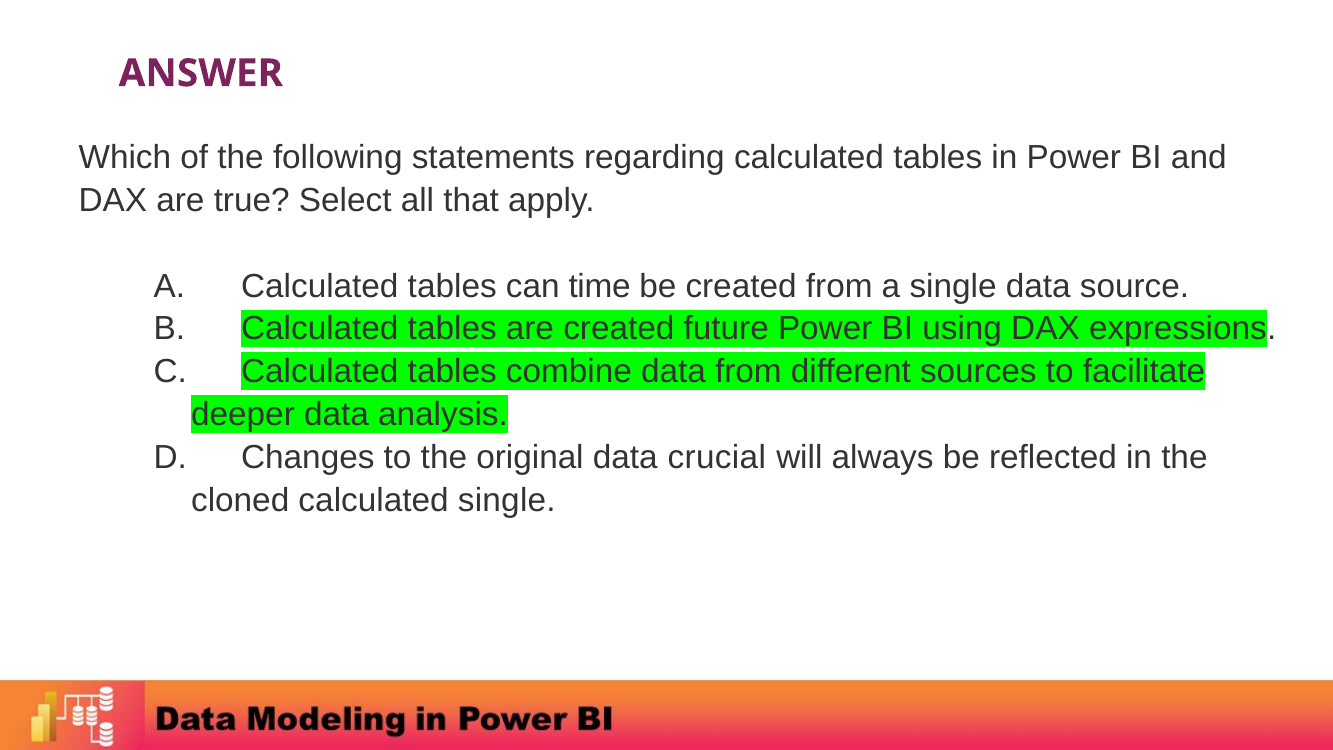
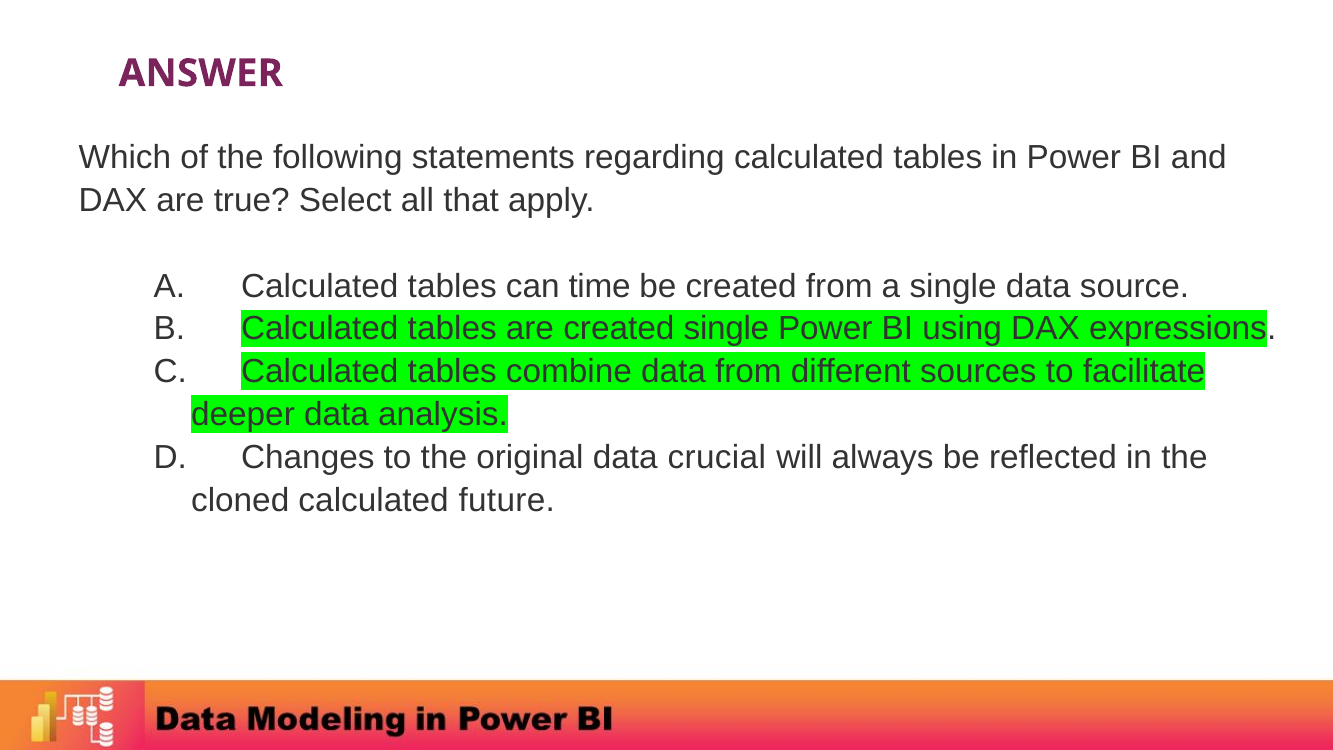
created future: future -> single
calculated single: single -> future
